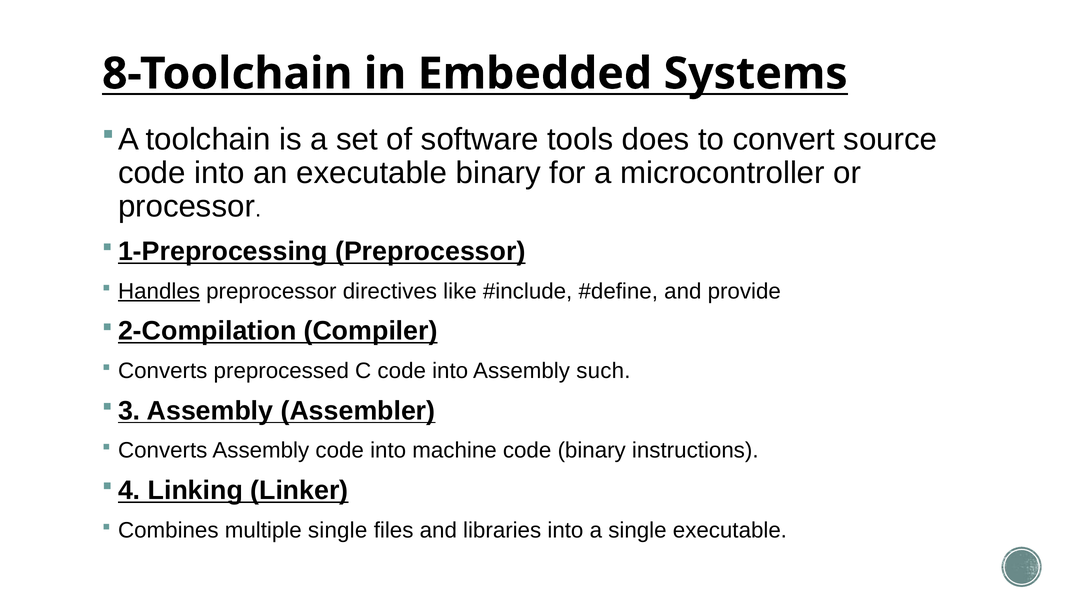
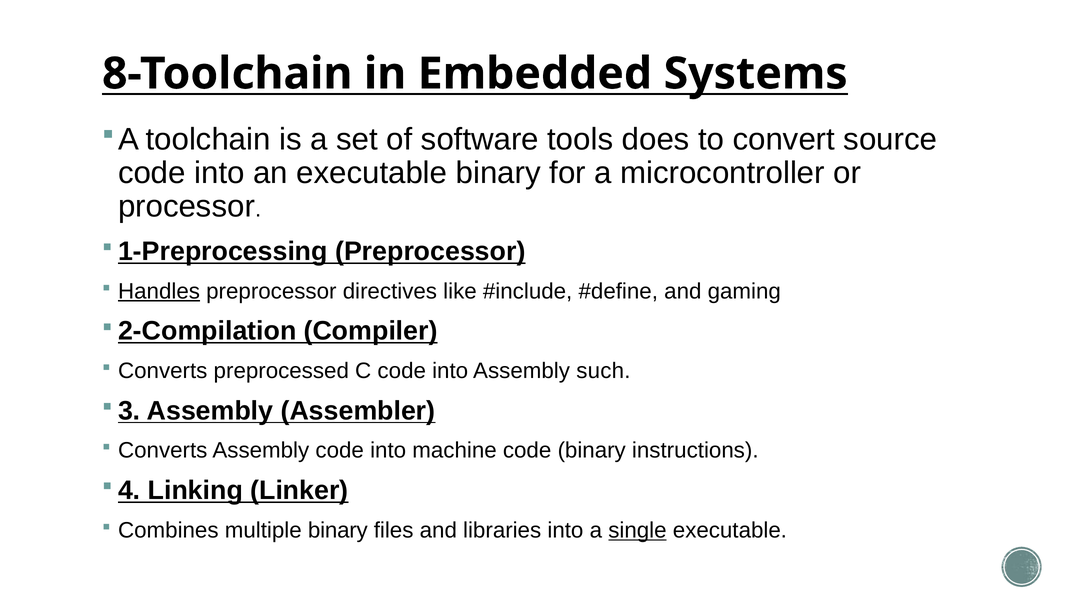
provide: provide -> gaming
multiple single: single -> binary
single at (637, 531) underline: none -> present
